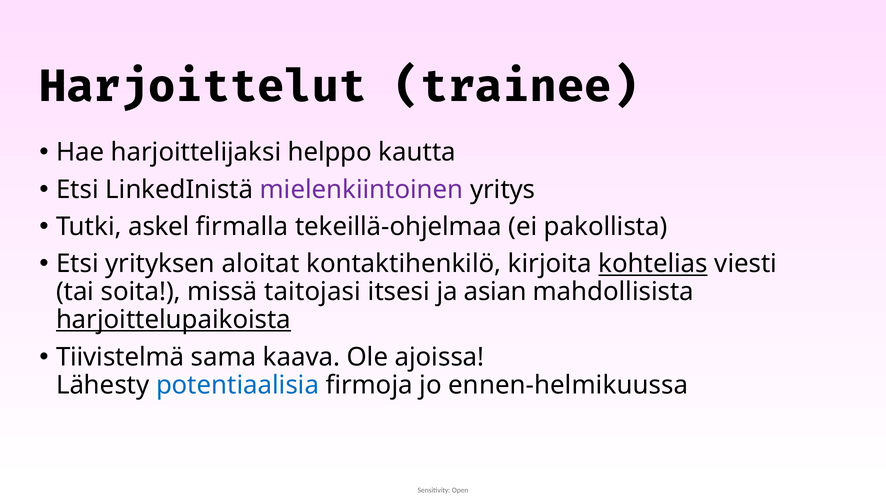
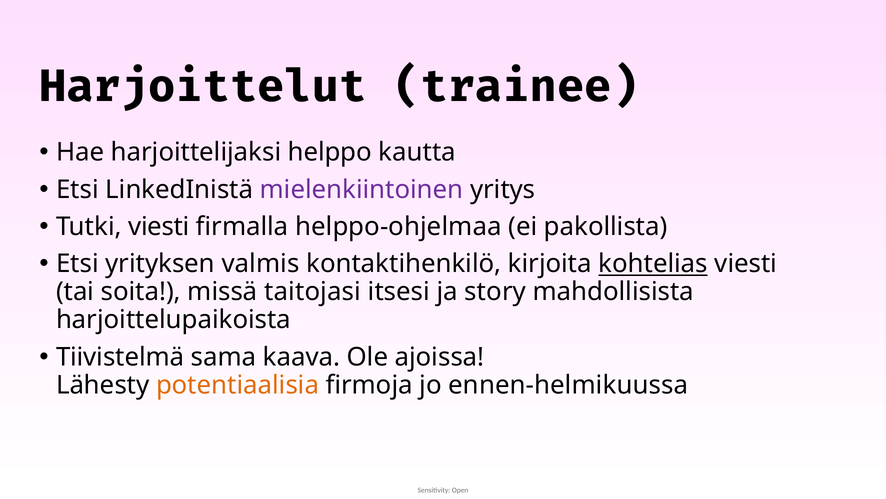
Tutki askel: askel -> viesti
tekeillä-ohjelmaa: tekeillä-ohjelmaa -> helppo-ohjelmaa
aloitat: aloitat -> valmis
asian: asian -> story
harjoittelupaikoista underline: present -> none
potentiaalisia colour: blue -> orange
